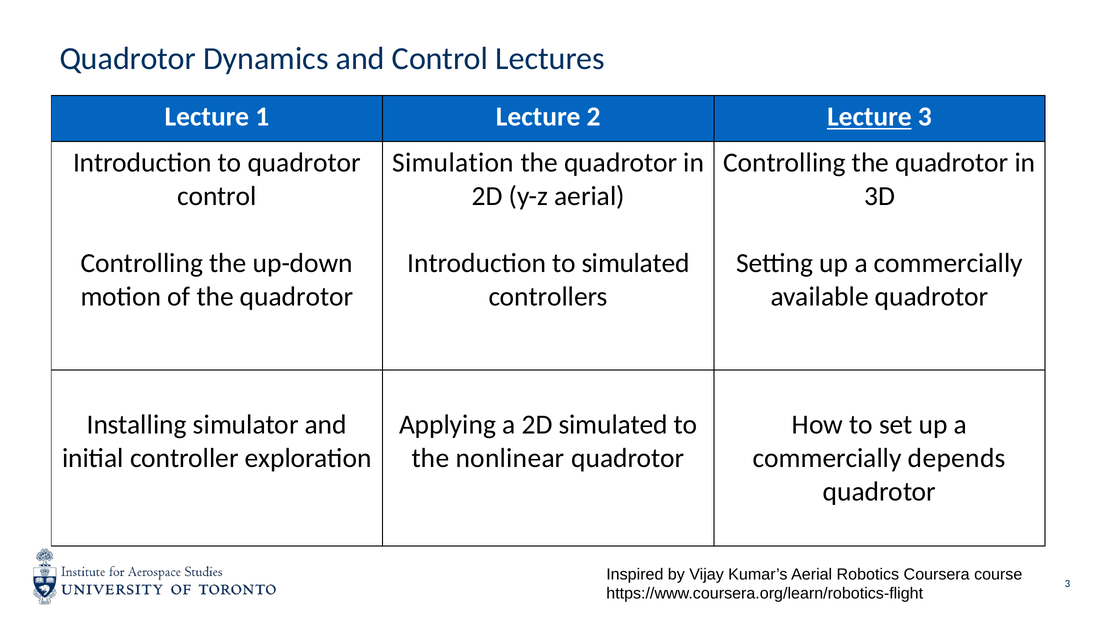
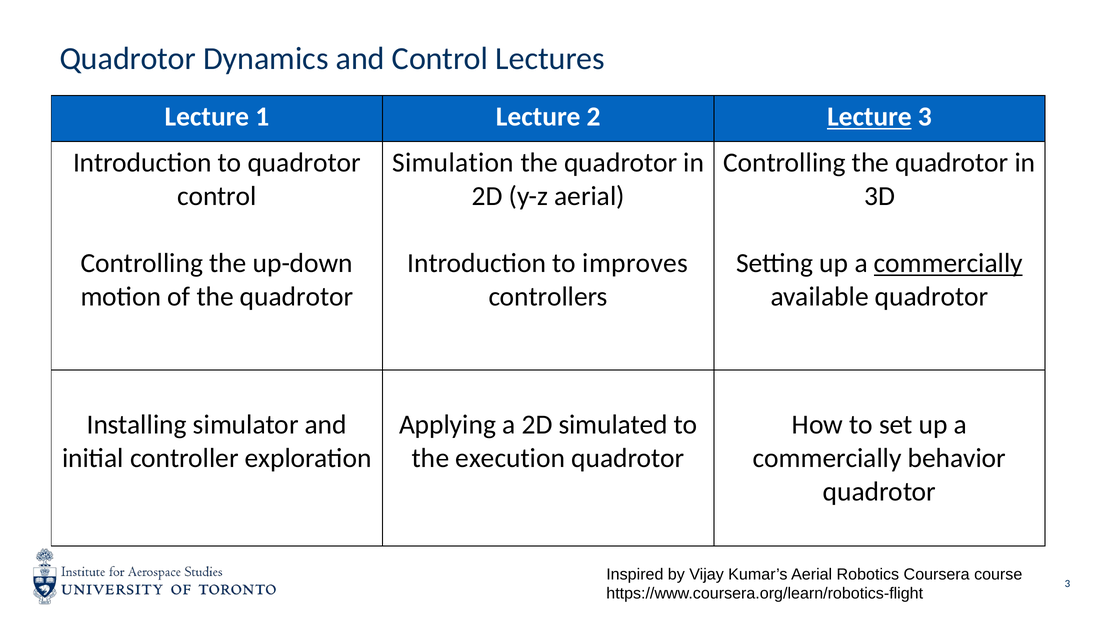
to simulated: simulated -> improves
commercially at (948, 263) underline: none -> present
nonlinear: nonlinear -> execution
depends: depends -> behavior
